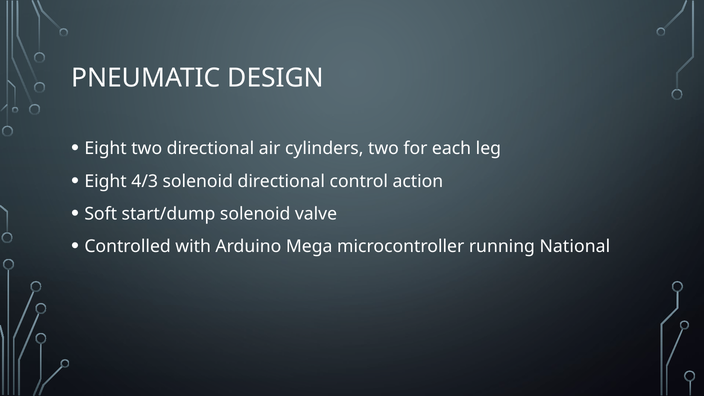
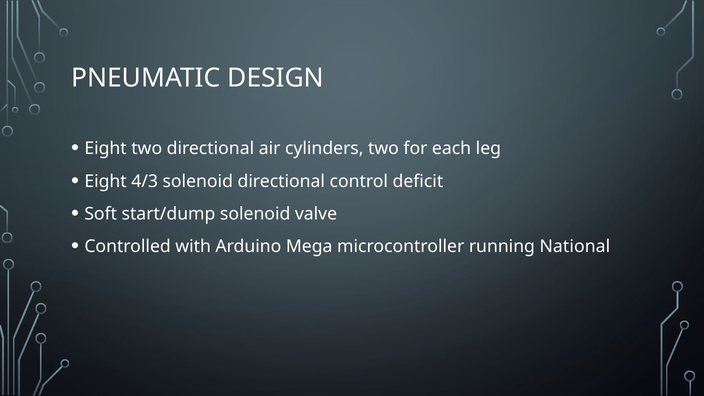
action: action -> deficit
